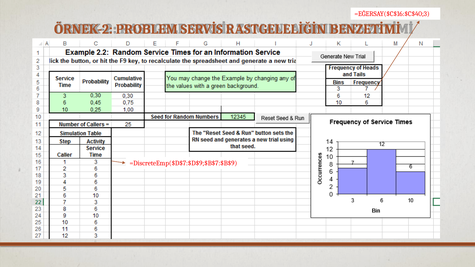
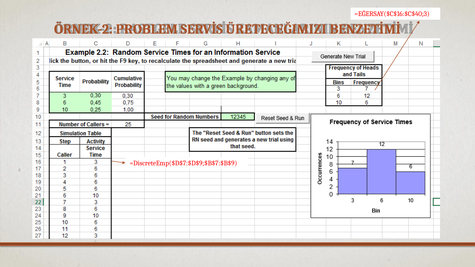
RASTGELELİĞİN: RASTGELELİĞİN -> ÜRETECEĞIMIZI
